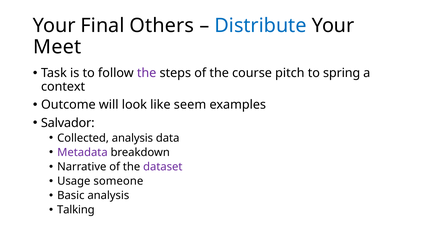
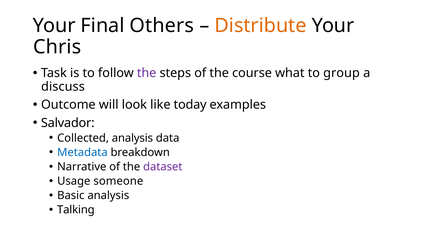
Distribute colour: blue -> orange
Meet: Meet -> Chris
pitch: pitch -> what
spring: spring -> group
context: context -> discuss
seem: seem -> today
Metadata colour: purple -> blue
